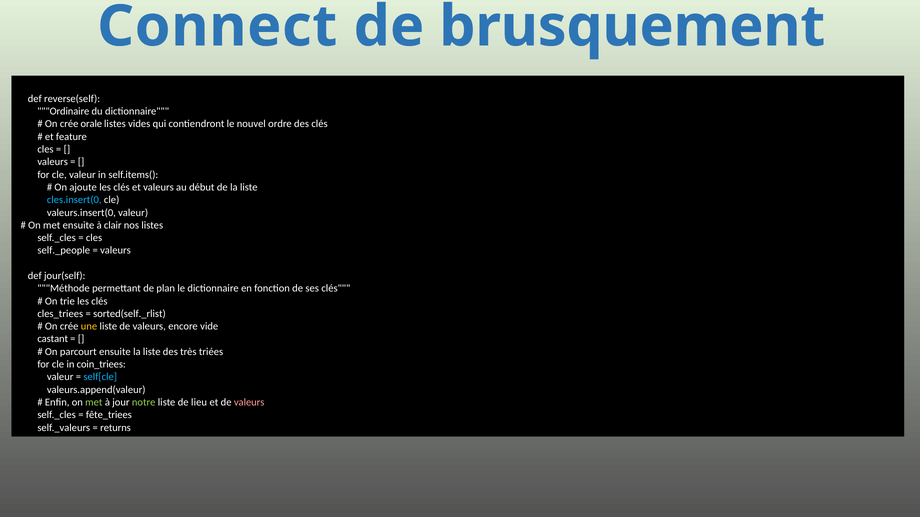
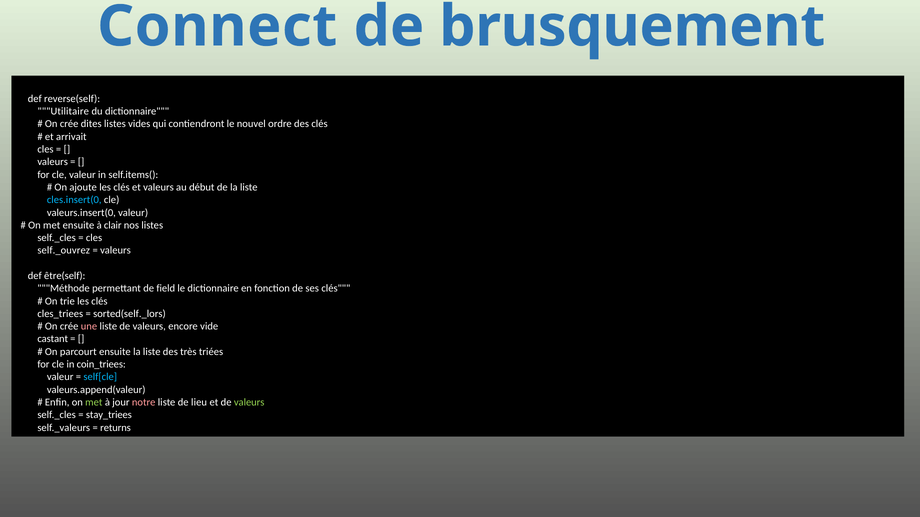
Ordinaire: Ordinaire -> Utilitaire
orale: orale -> dites
feature: feature -> arrivait
self._people: self._people -> self._ouvrez
jour(self: jour(self -> être(self
plan: plan -> field
sorted(self._rlist: sorted(self._rlist -> sorted(self._lors
une colour: yellow -> pink
notre colour: light green -> pink
valeurs at (249, 403) colour: pink -> light green
fête_triees: fête_triees -> stay_triees
